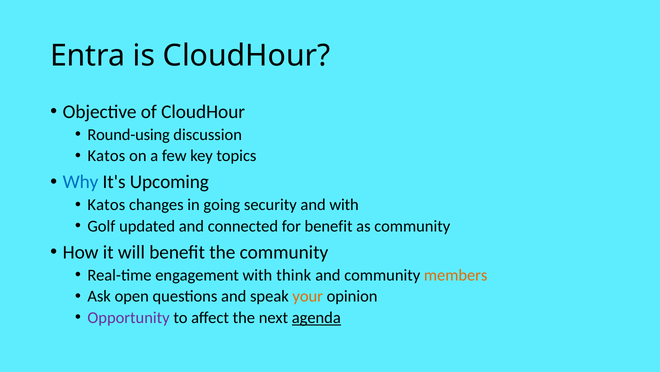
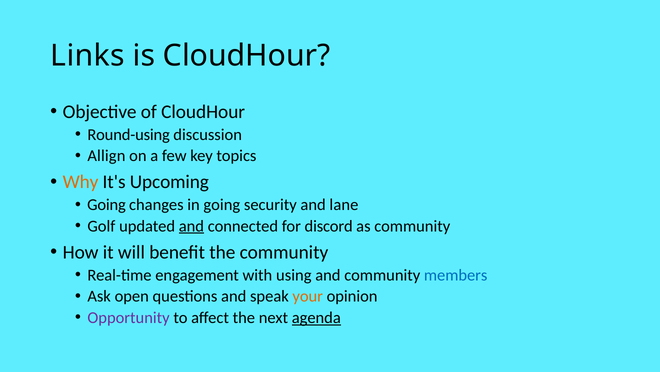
Entra: Entra -> Links
Katos at (106, 156): Katos -> Allign
Why colour: blue -> orange
Katos at (106, 204): Katos -> Going
and with: with -> lane
and at (191, 226) underline: none -> present
for benefit: benefit -> discord
think: think -> using
members colour: orange -> blue
